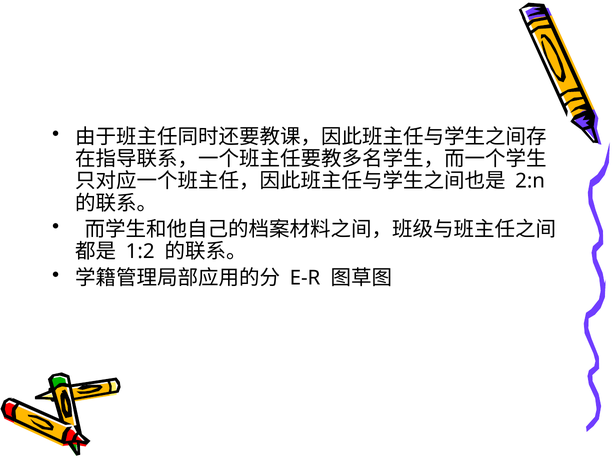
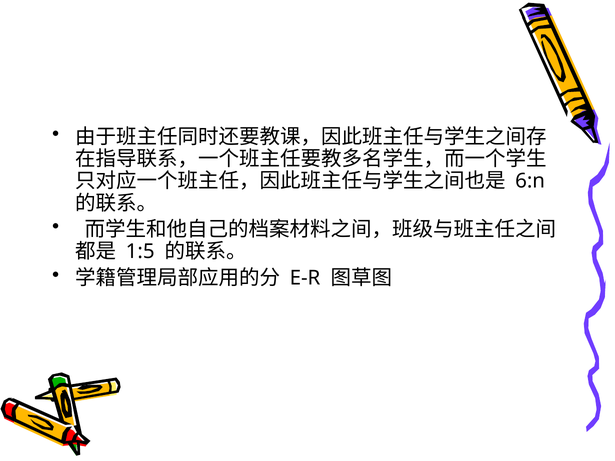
2:n: 2:n -> 6:n
1:2: 1:2 -> 1:5
